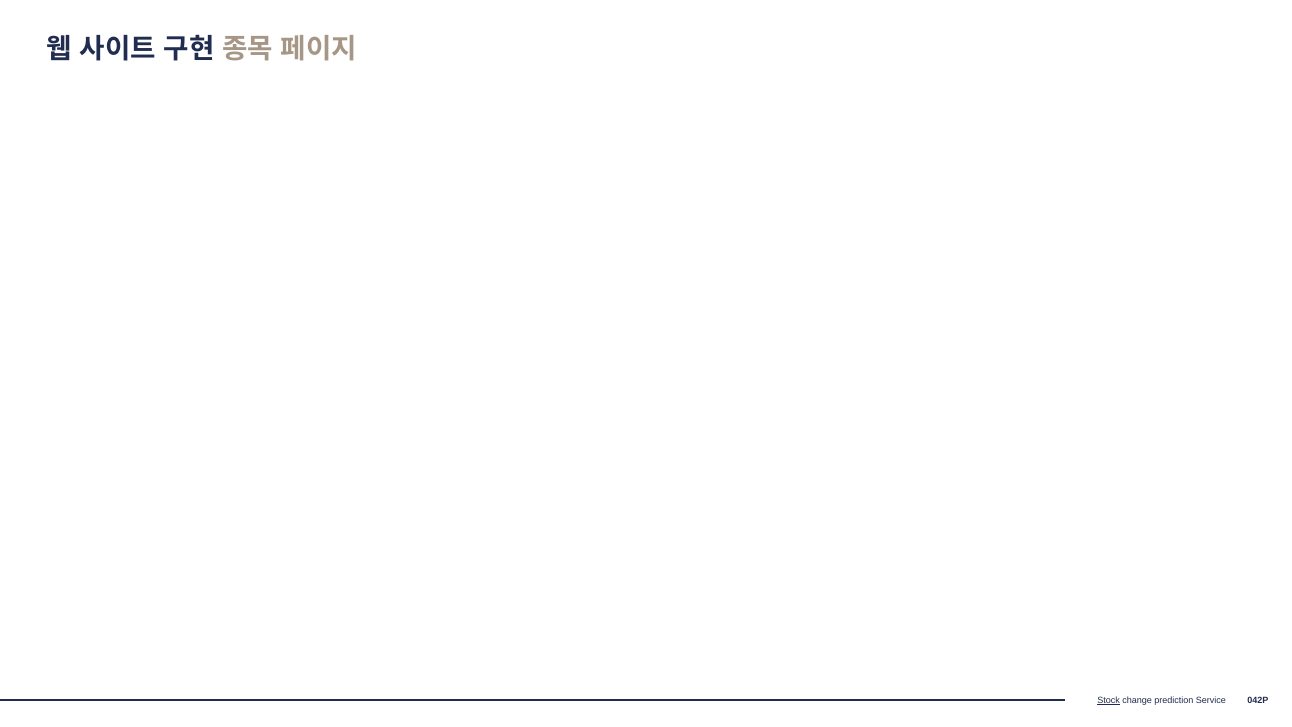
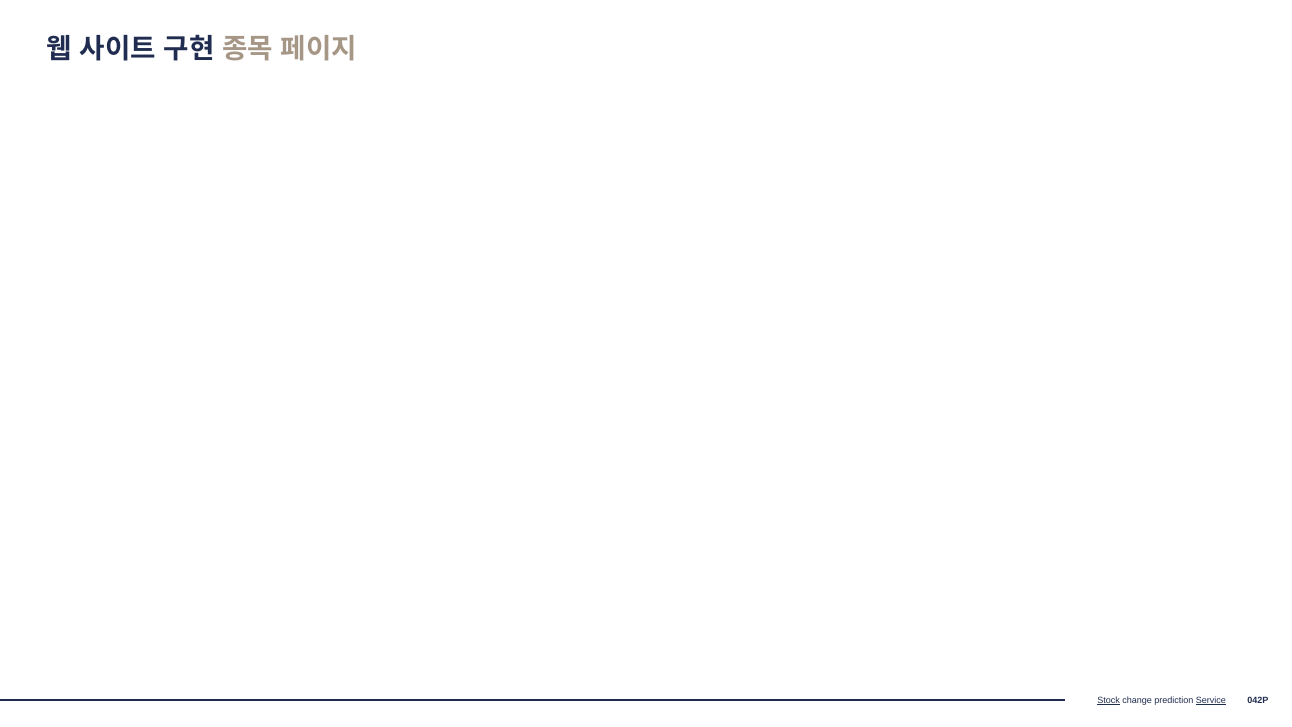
Service underline: none -> present
